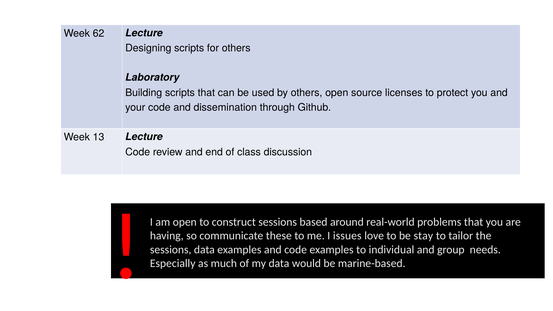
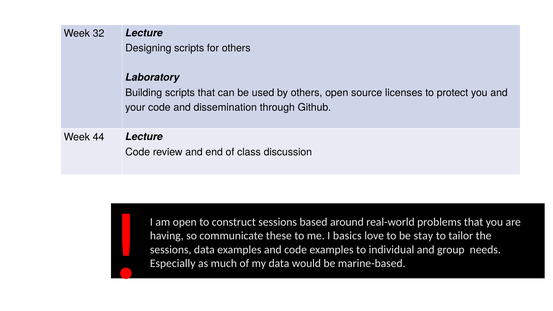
62: 62 -> 32
13: 13 -> 44
issues: issues -> basics
